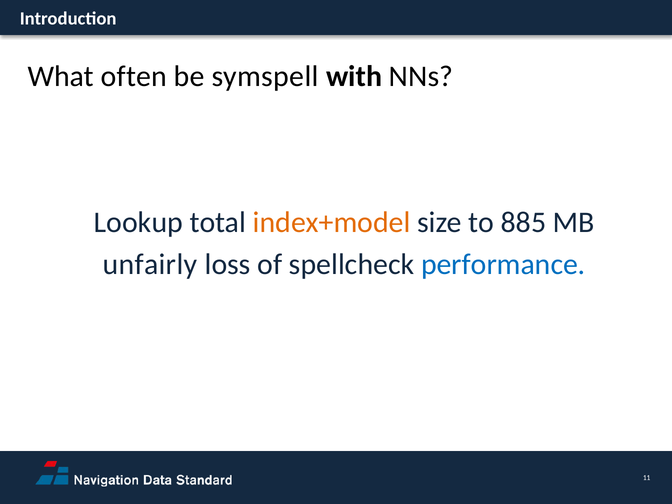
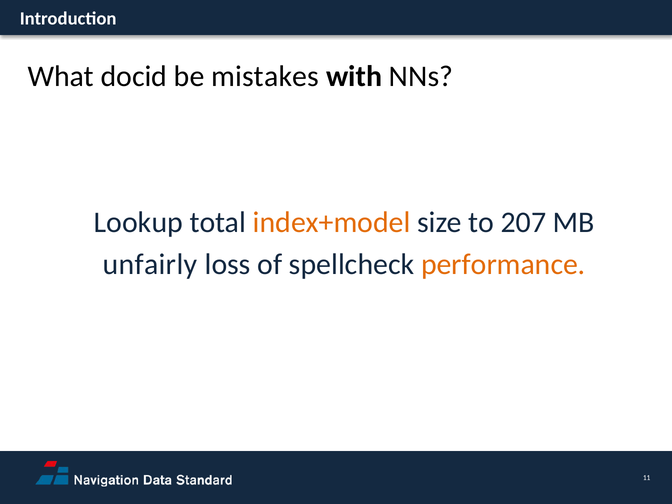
often: often -> docid
symspell: symspell -> mistakes
885: 885 -> 207
performance colour: blue -> orange
